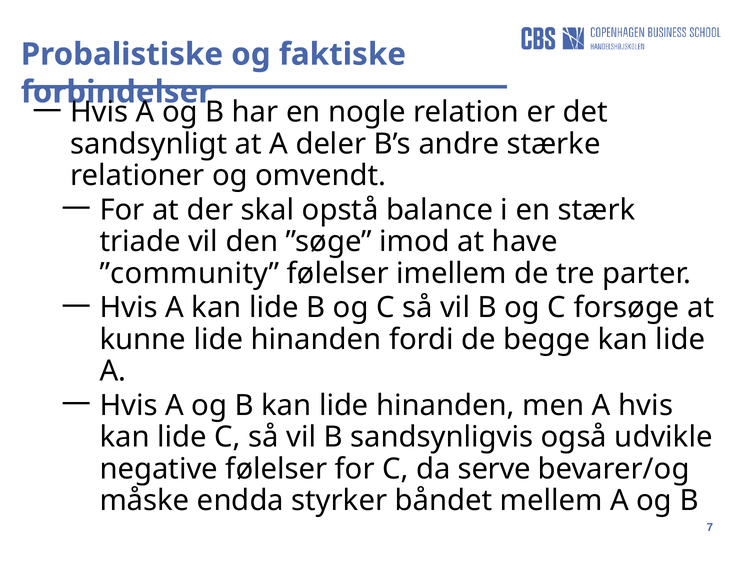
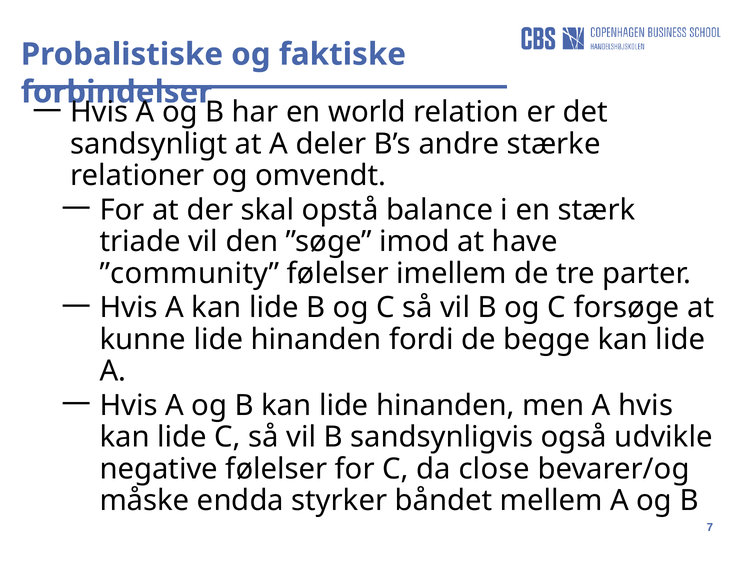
nogle: nogle -> world
serve: serve -> close
